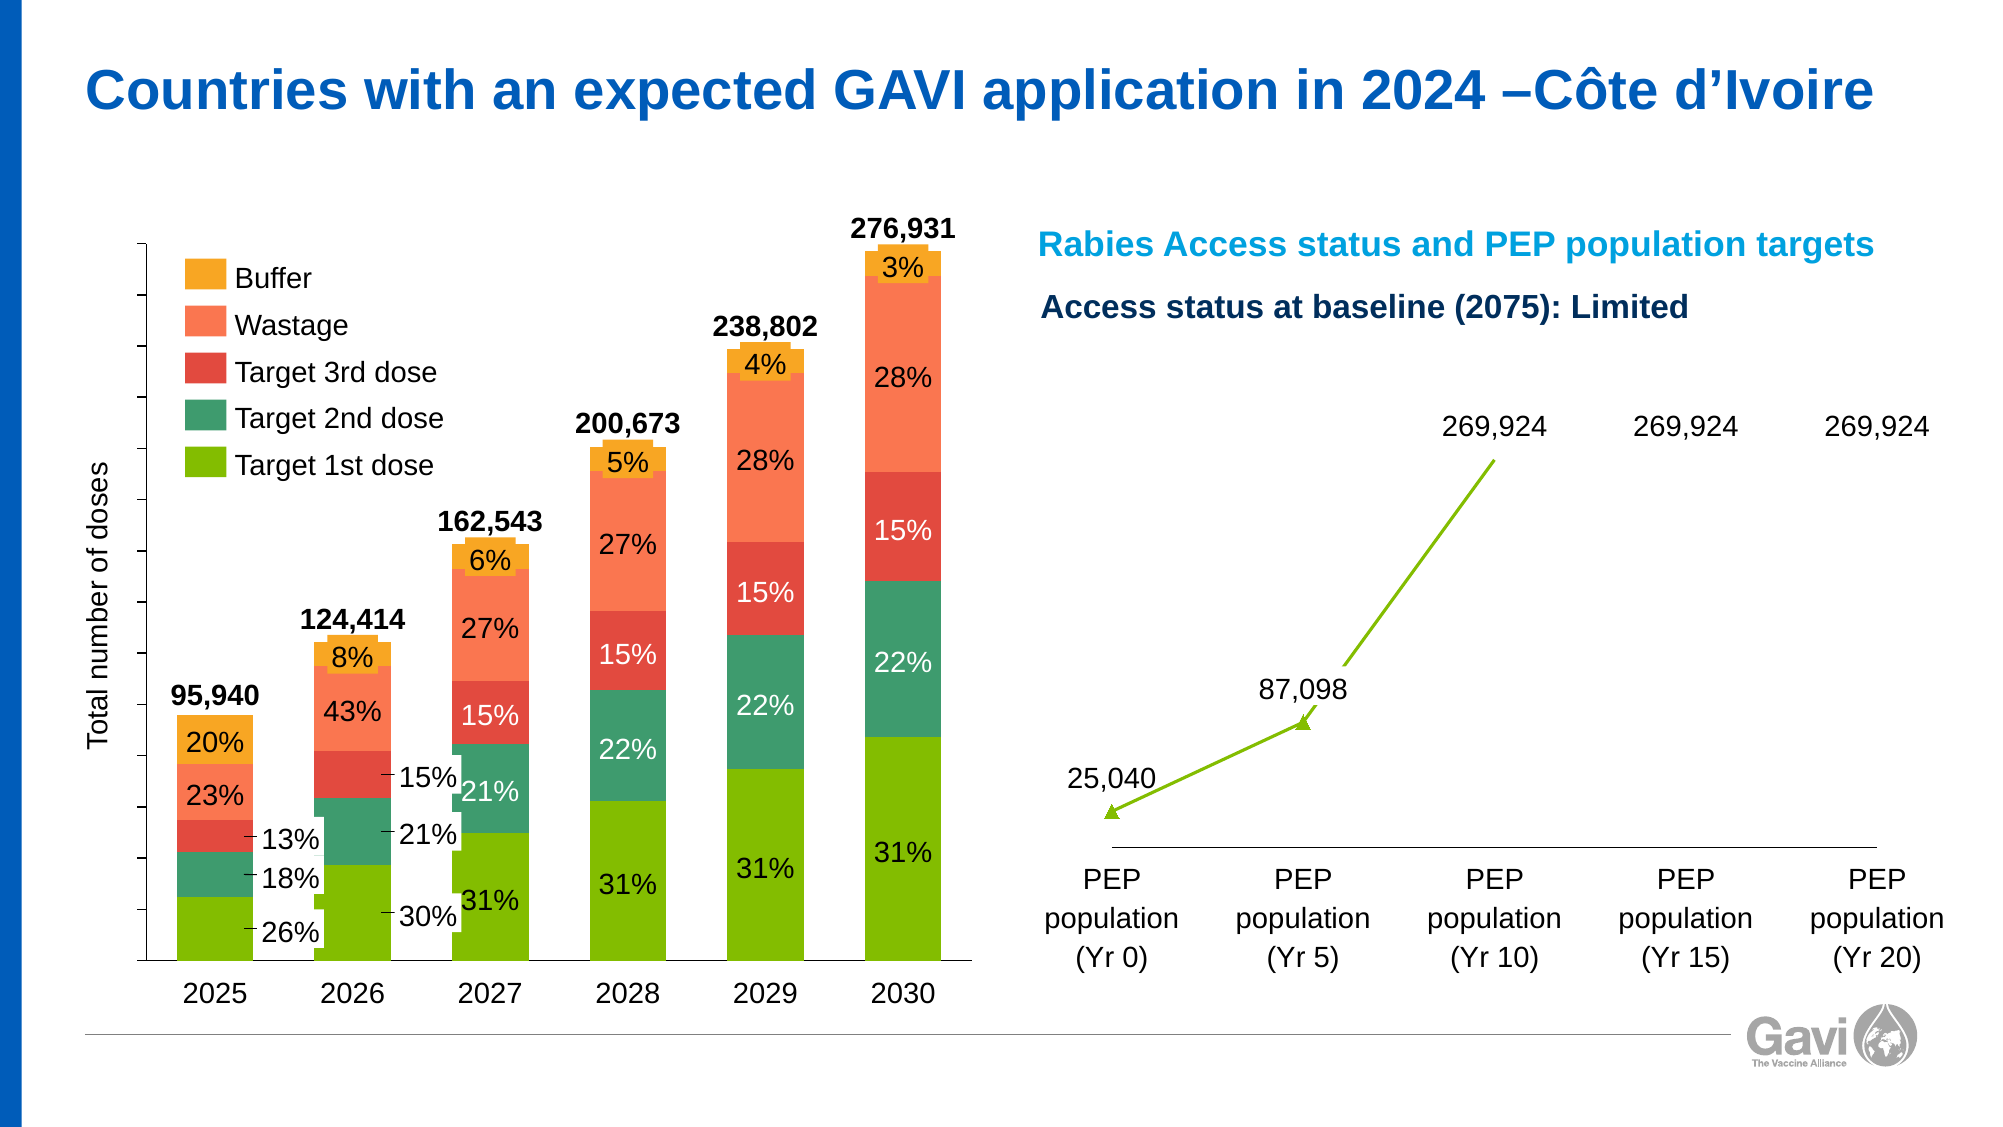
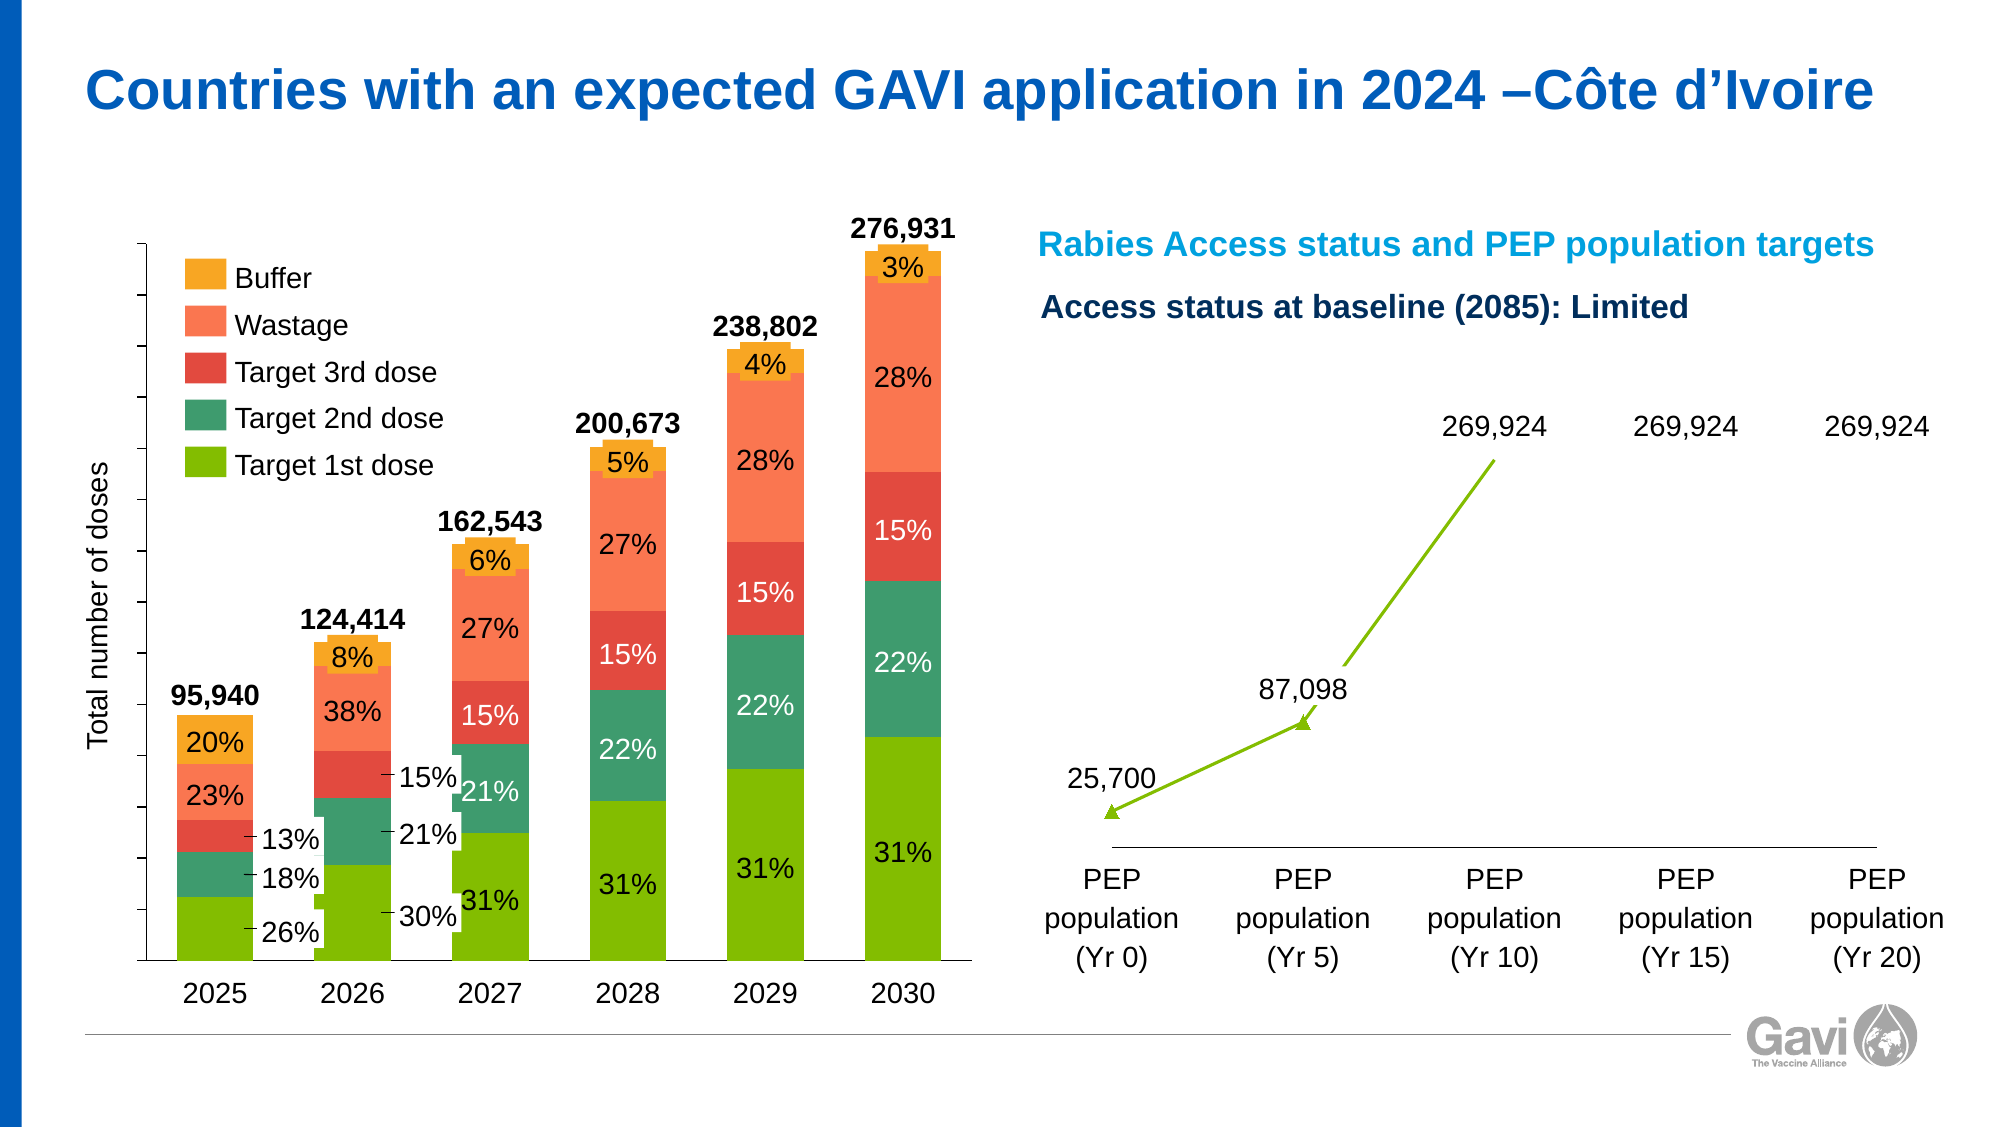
2075: 2075 -> 2085
43%: 43% -> 38%
25,040: 25,040 -> 25,700
